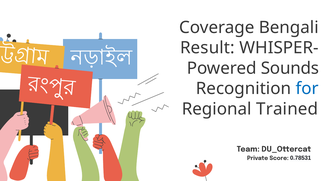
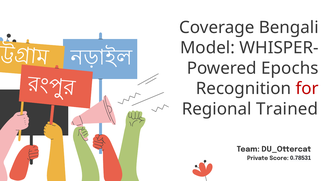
Result: Result -> Model
Sounds: Sounds -> Epochs
for colour: blue -> red
